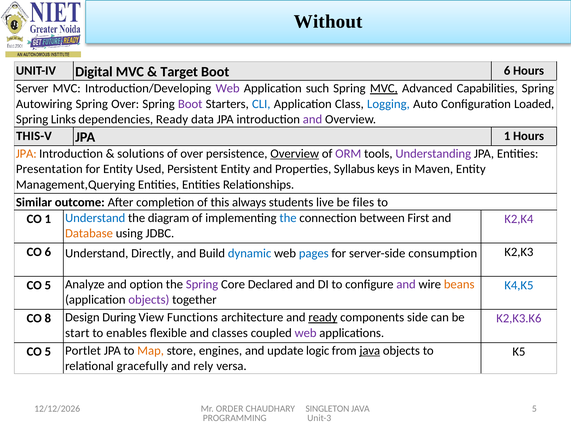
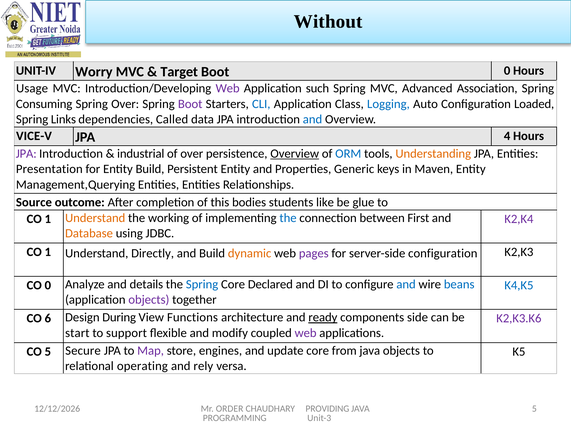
Digital: Digital -> Worry
Boot 6: 6 -> 0
Server: Server -> Usage
MVC at (384, 88) underline: present -> none
Capabilities: Capabilities -> Association
Autowiring: Autowiring -> Consuming
dependencies Ready: Ready -> Called
and at (313, 119) colour: purple -> blue
THIS-V: THIS-V -> VICE-V
JPA 1: 1 -> 4
JPA at (26, 154) colour: orange -> purple
solutions: solutions -> industrial
ORM colour: purple -> blue
Understanding colour: purple -> orange
Entity Used: Used -> Build
Syllabus: Syllabus -> Generic
Similar: Similar -> Source
always: always -> bodies
live: live -> like
files: files -> glue
Understand at (95, 218) colour: blue -> orange
diagram: diagram -> working
6 at (48, 252): 6 -> 1
dynamic colour: blue -> orange
pages colour: blue -> purple
server-side consumption: consumption -> configuration
5 at (48, 285): 5 -> 0
option: option -> details
Spring at (202, 284) colour: purple -> blue
and at (406, 284) colour: purple -> blue
beans colour: orange -> blue
8: 8 -> 6
enables: enables -> support
classes: classes -> modify
Portlet: Portlet -> Secure
Map colour: orange -> purple
update logic: logic -> core
java at (370, 351) underline: present -> none
gracefully: gracefully -> operating
SINGLETON: SINGLETON -> PROVIDING
